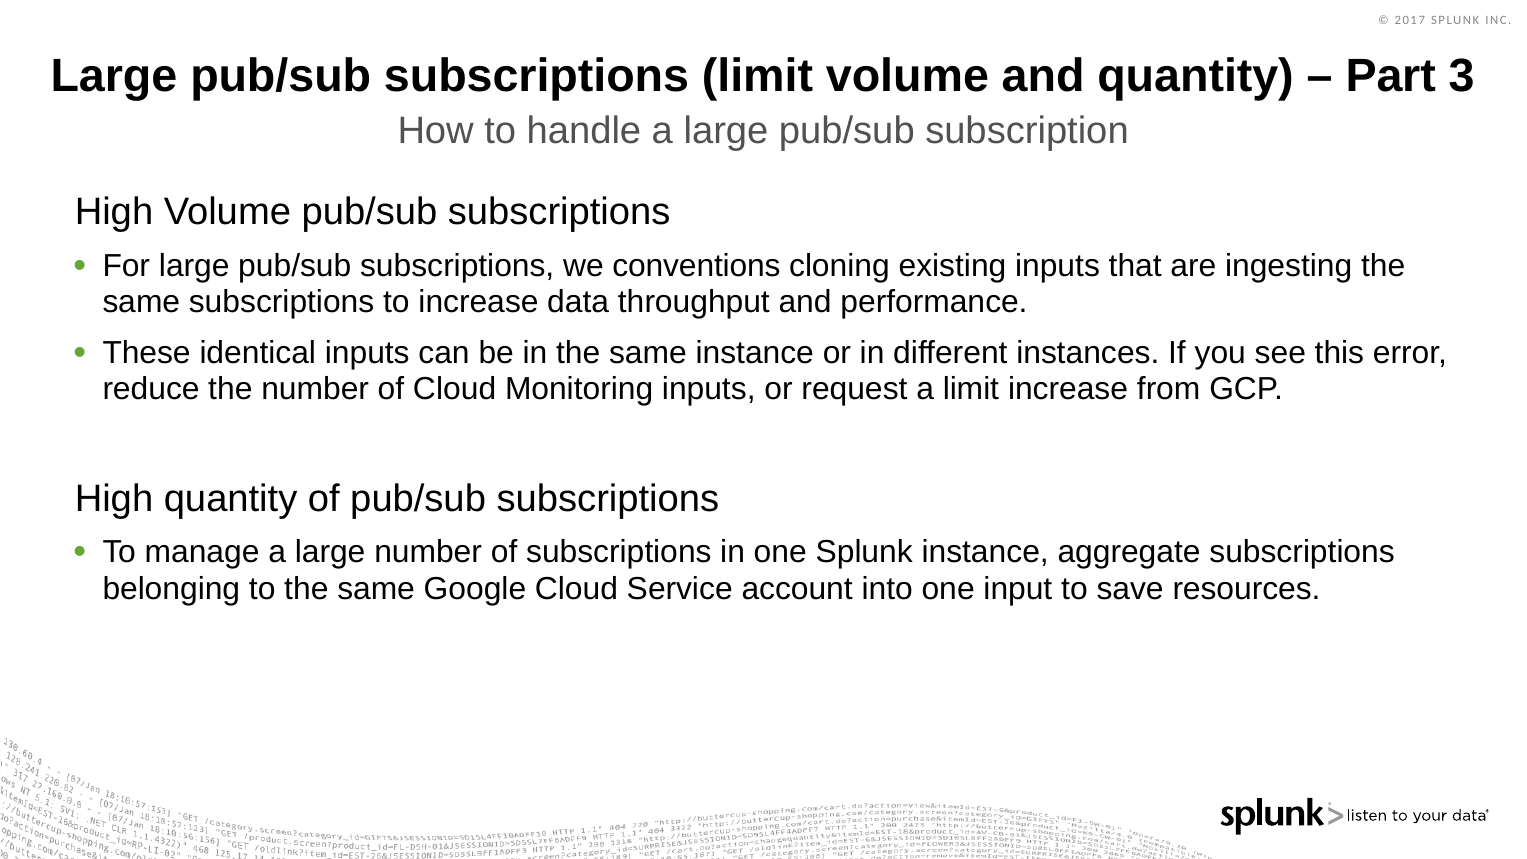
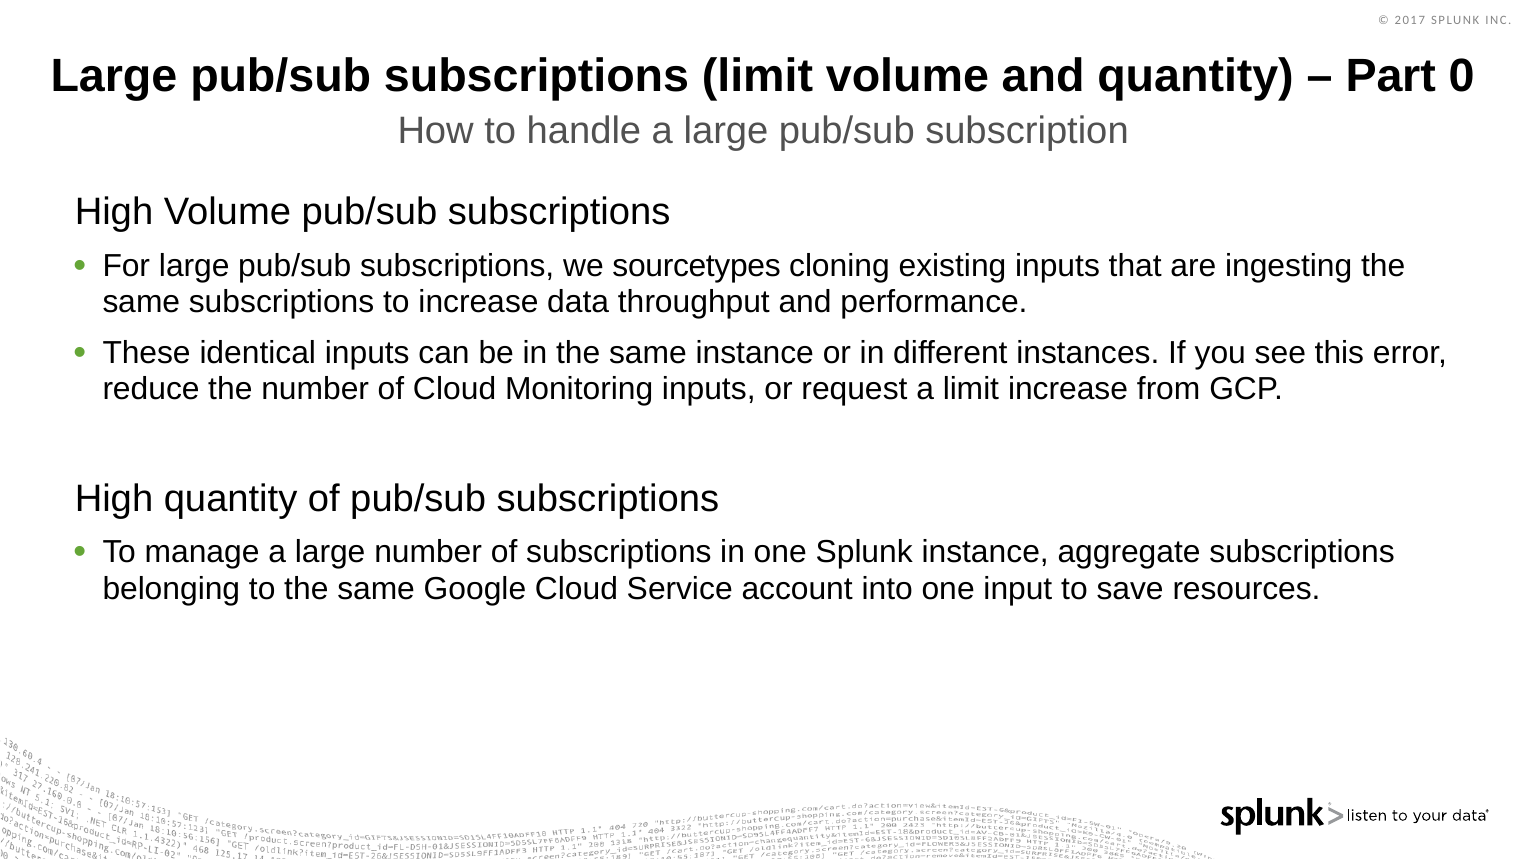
3: 3 -> 0
conventions: conventions -> sourcetypes
